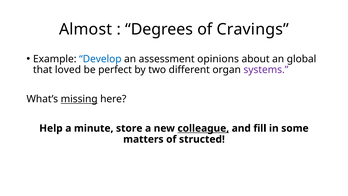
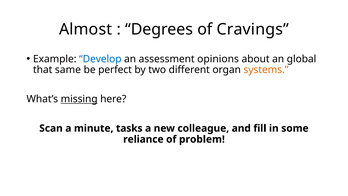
loved: loved -> same
systems colour: purple -> orange
Help: Help -> Scan
store: store -> tasks
colleague underline: present -> none
matters: matters -> reliance
structed: structed -> problem
